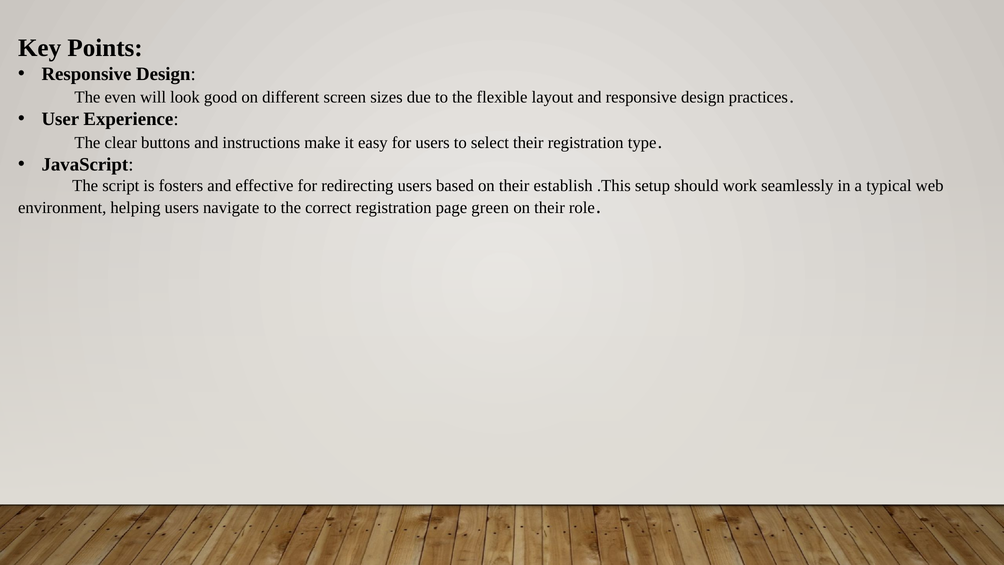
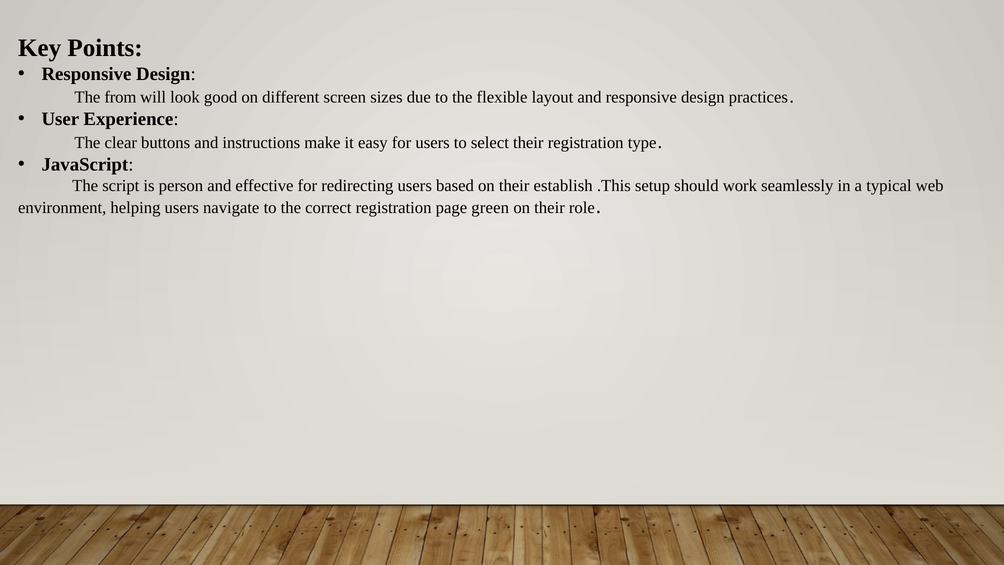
even: even -> from
fosters: fosters -> person
